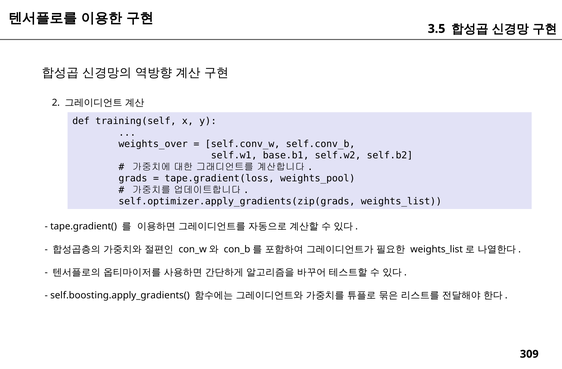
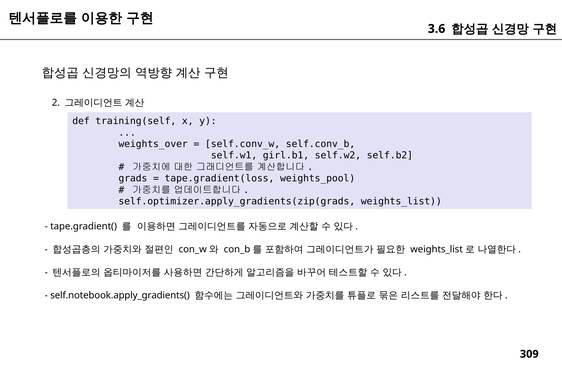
3.5: 3.5 -> 3.6
base.b1: base.b1 -> girl.b1
self.boosting.apply_gradients(: self.boosting.apply_gradients( -> self.notebook.apply_gradients(
